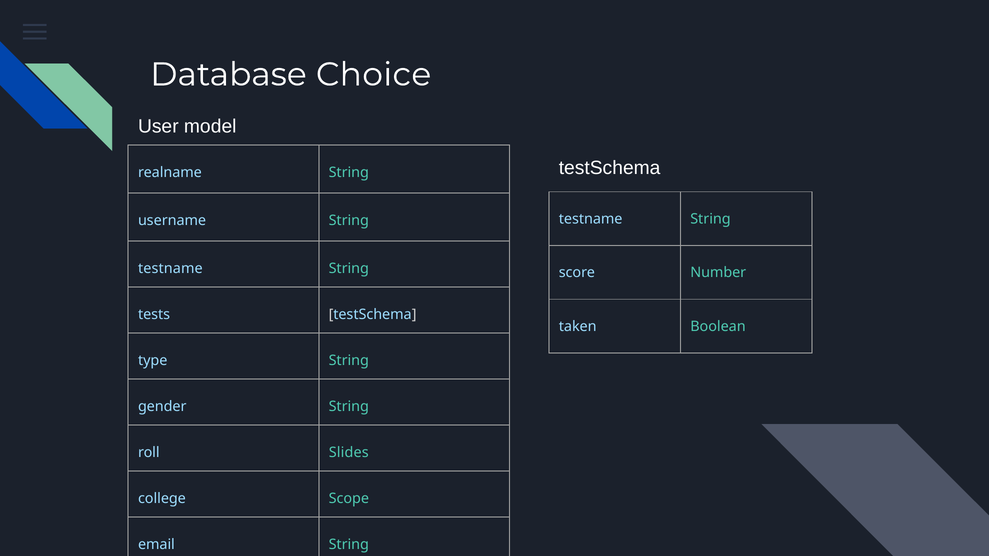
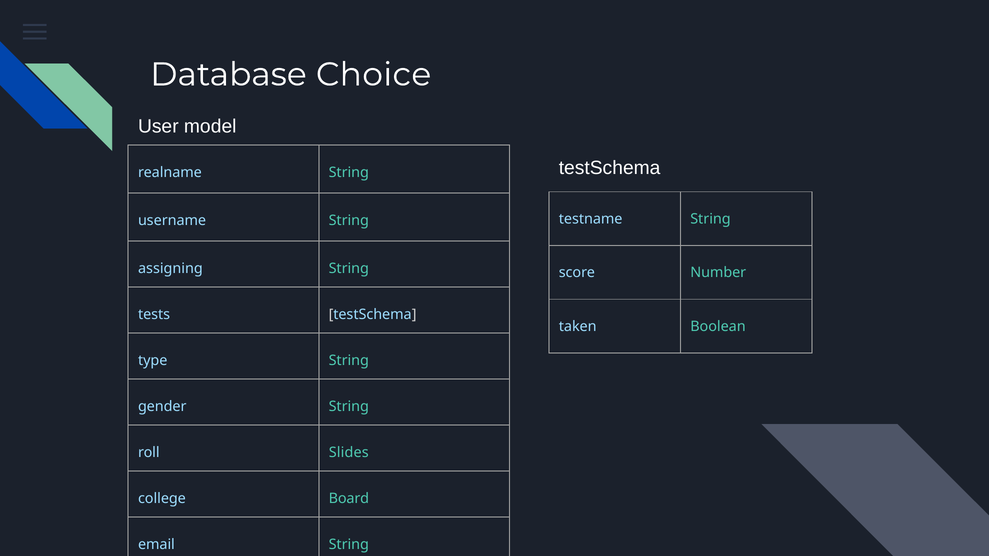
testname at (170, 268): testname -> assigning
Scope: Scope -> Board
